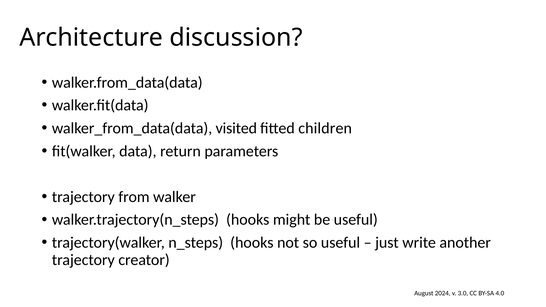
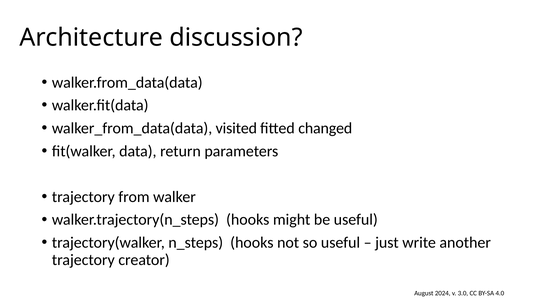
children: children -> changed
